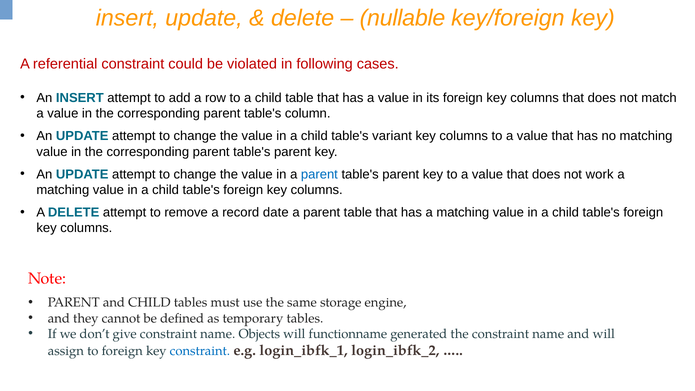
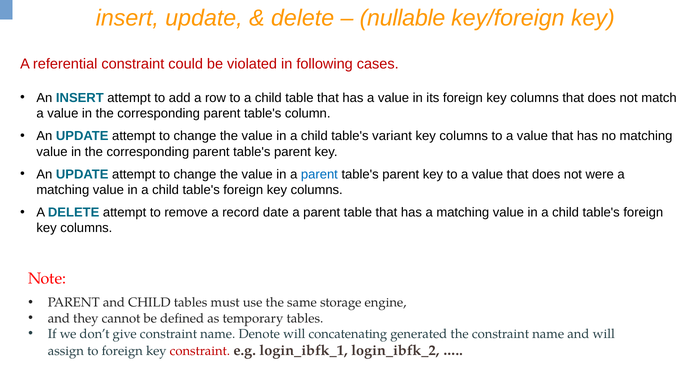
work: work -> were
Objects: Objects -> Denote
functionname: functionname -> concatenating
constraint at (200, 351) colour: blue -> red
